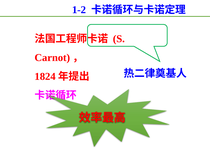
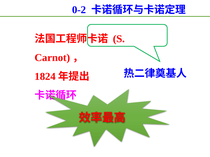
1-2: 1-2 -> 0-2
